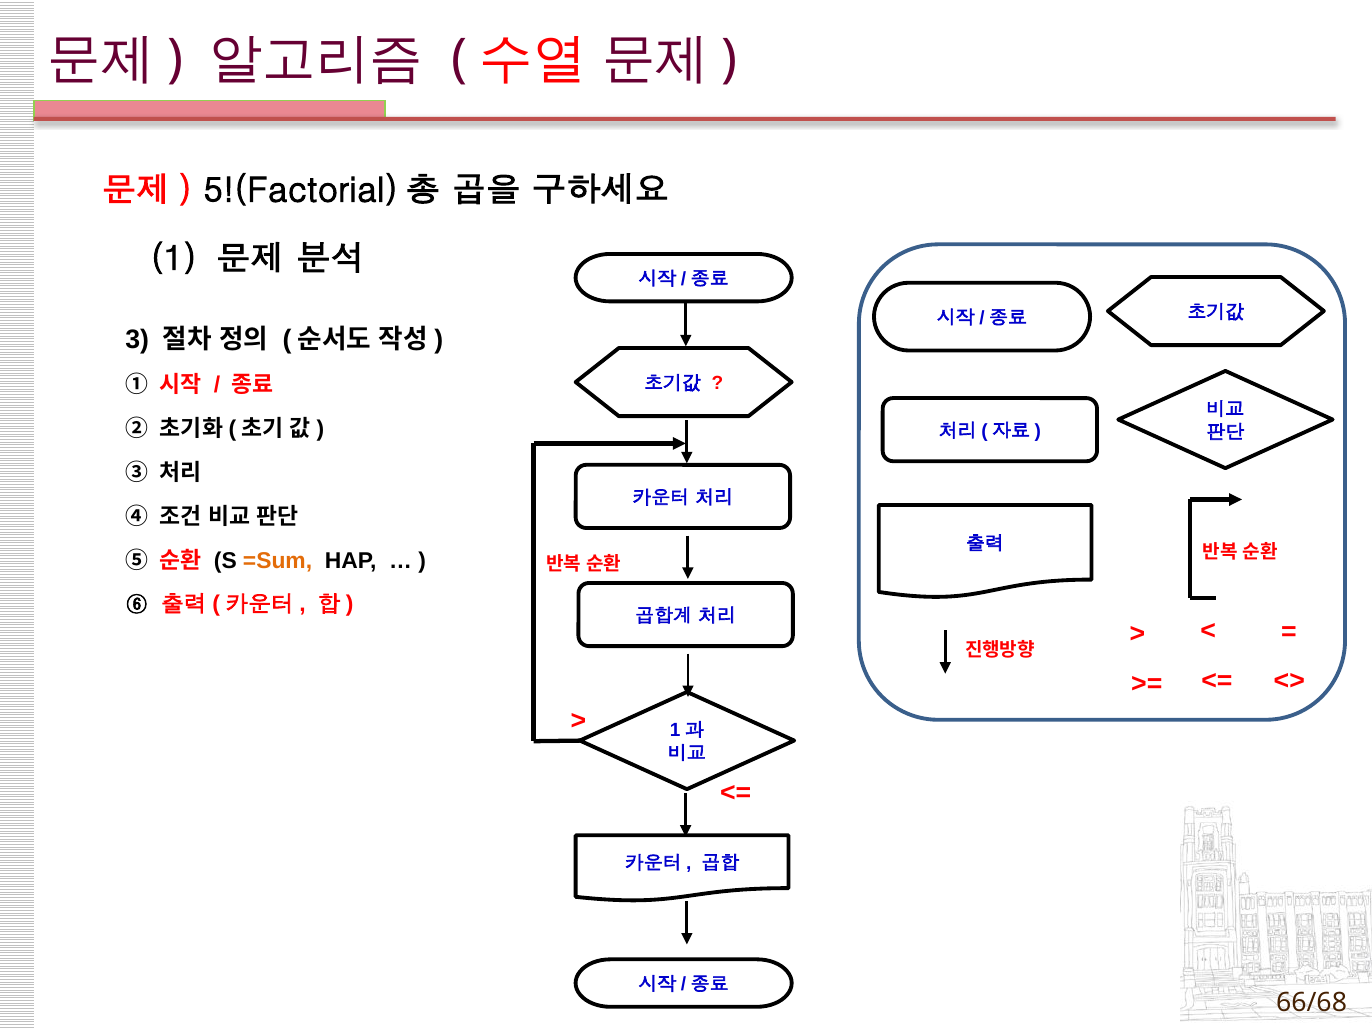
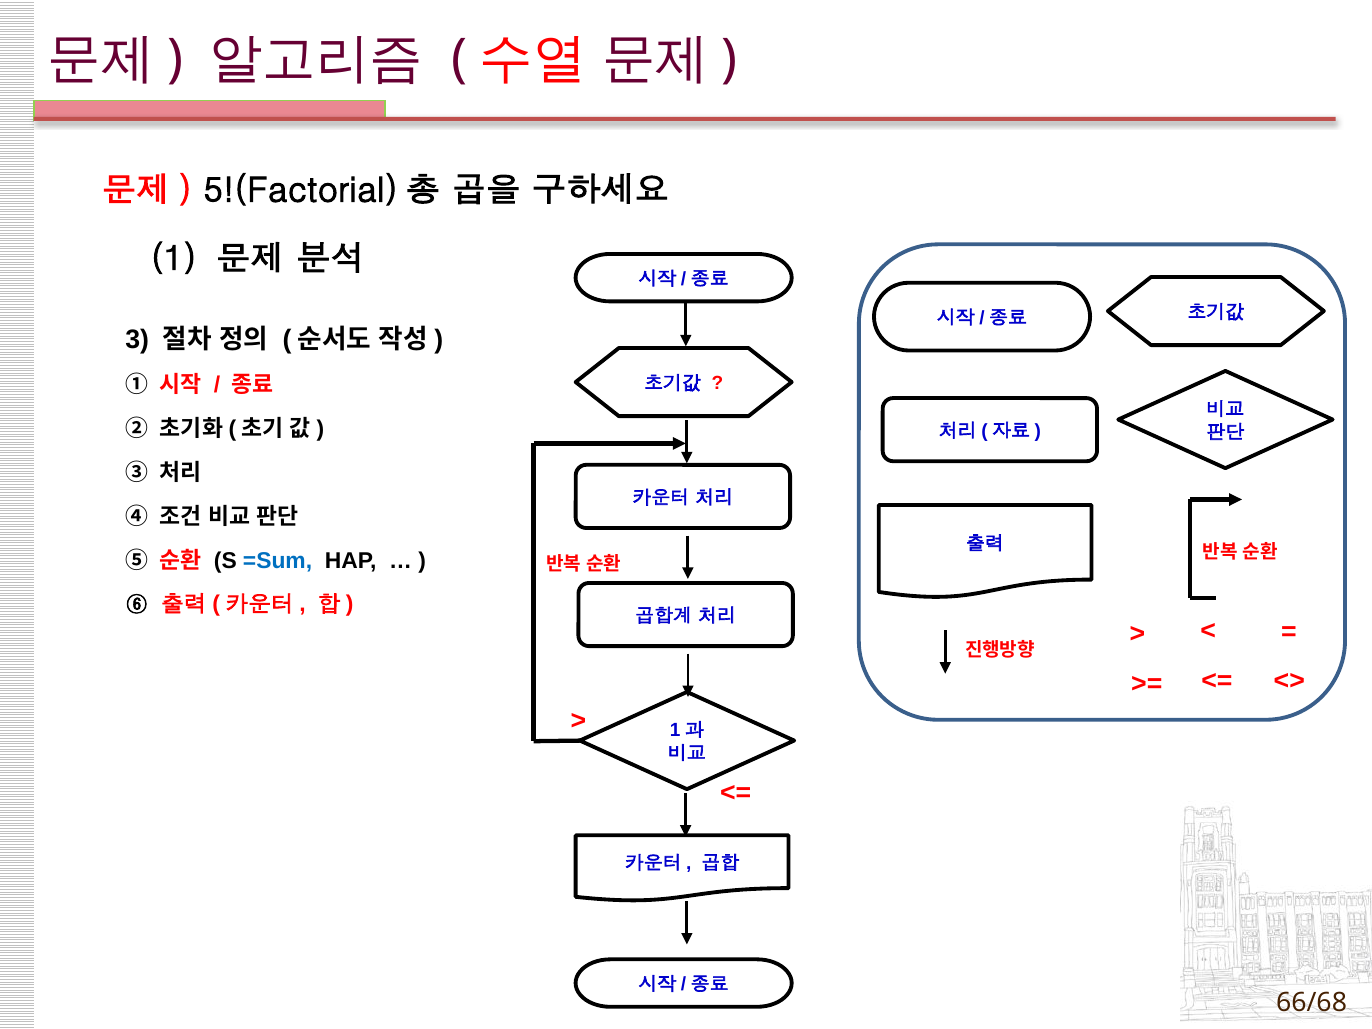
=Sum colour: orange -> blue
